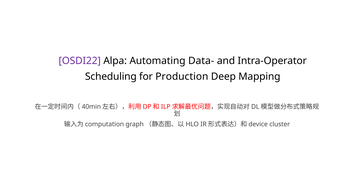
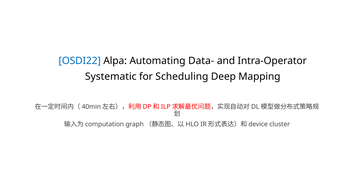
OSDI22 colour: purple -> blue
Scheduling: Scheduling -> Systematic
Production: Production -> Scheduling
